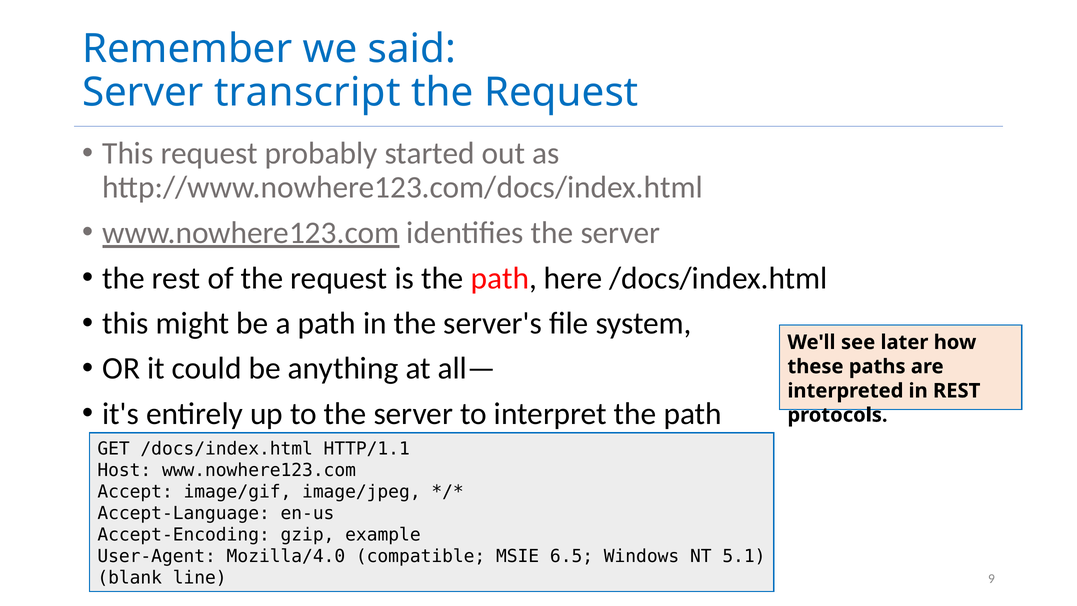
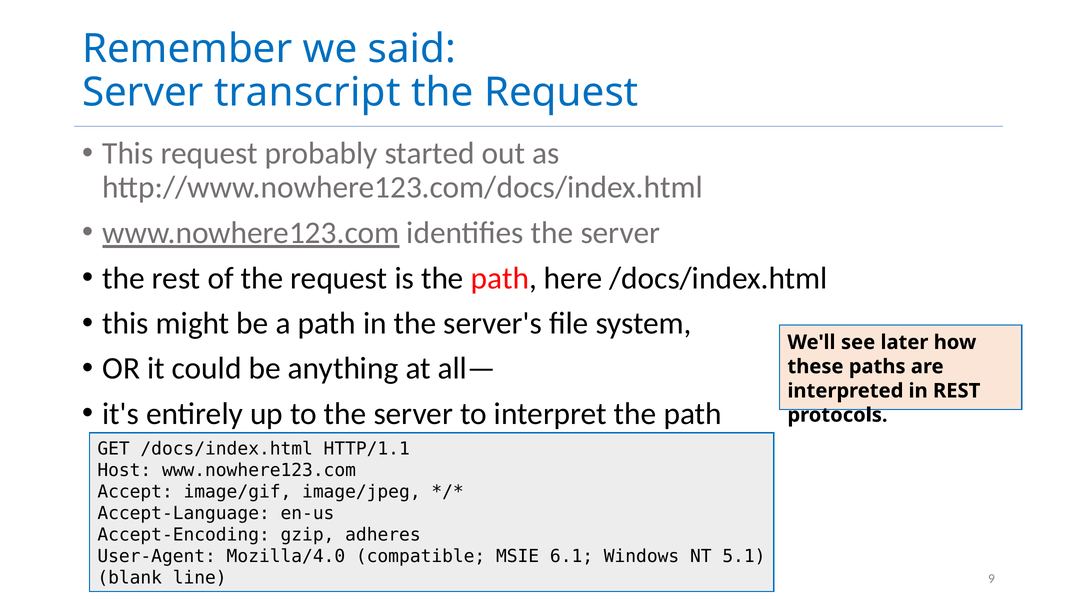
example: example -> adheres
6.5: 6.5 -> 6.1
